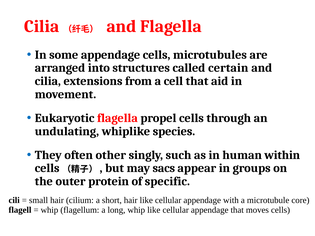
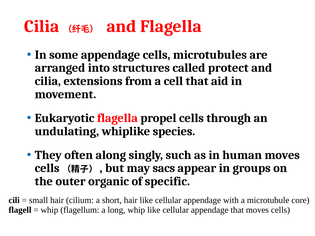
certain: certain -> protect
other: other -> along
human within: within -> moves
protein: protein -> organic
